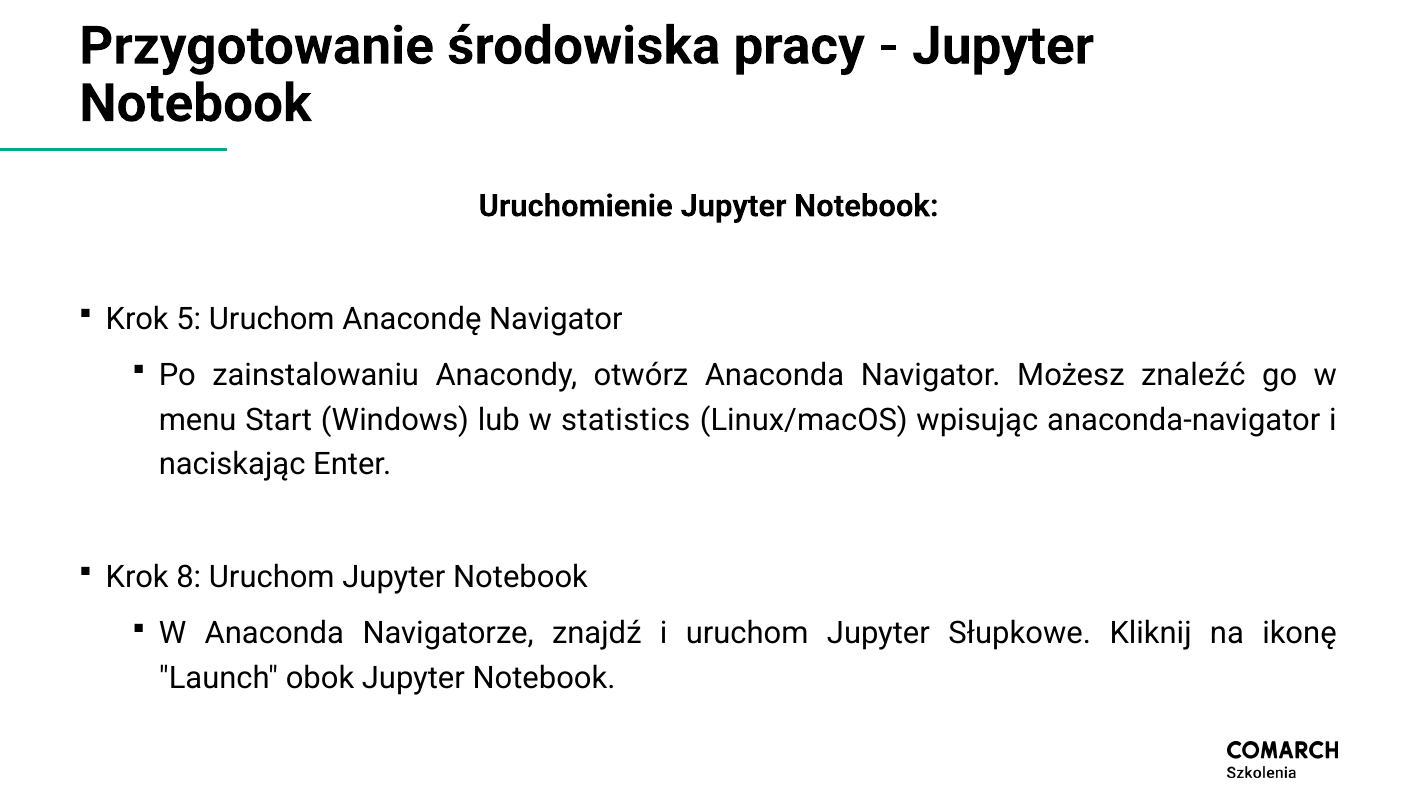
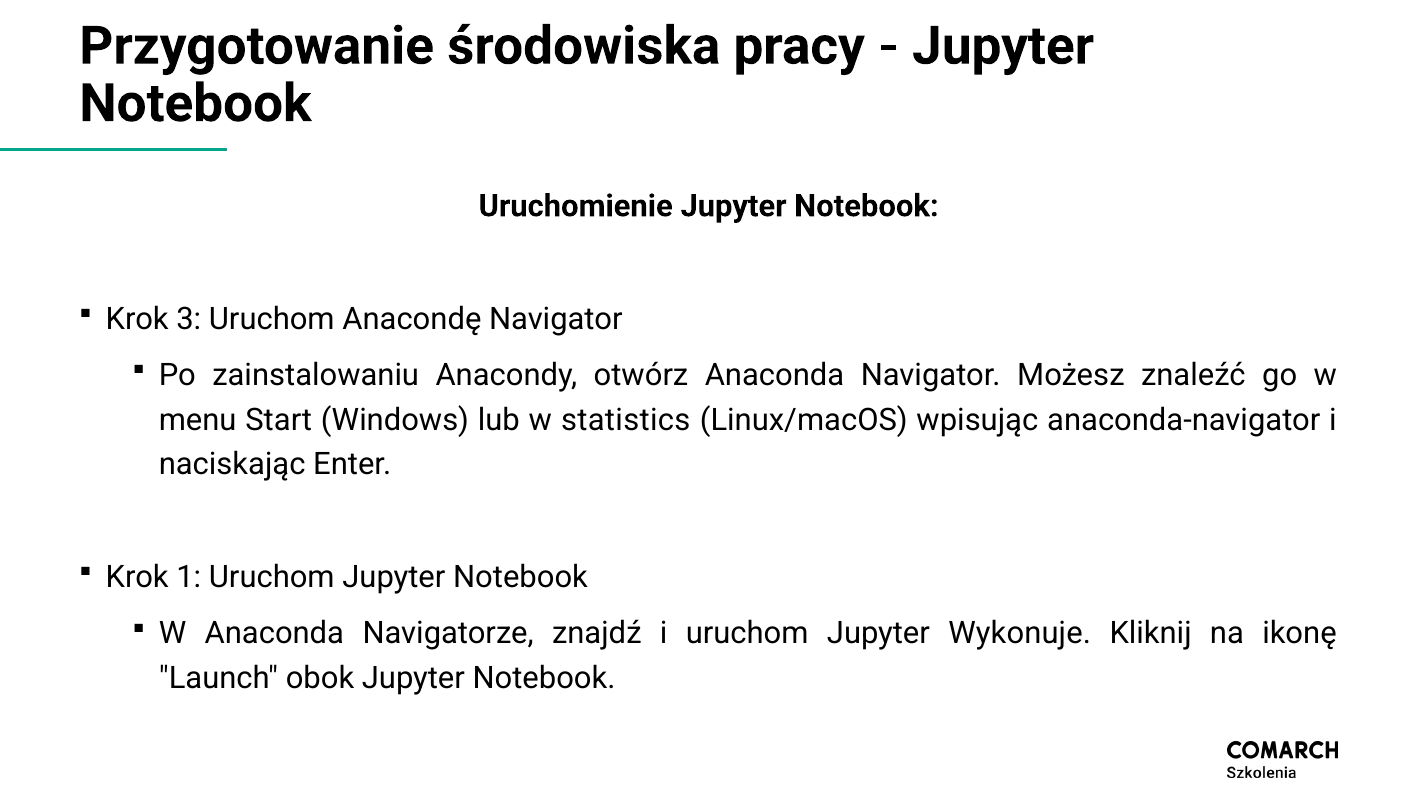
5: 5 -> 3
8: 8 -> 1
Słupkowe: Słupkowe -> Wykonuje
